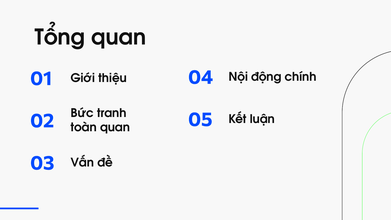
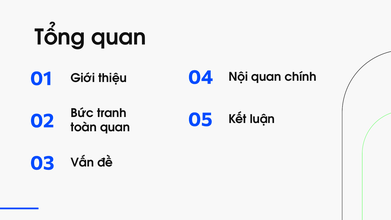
Nội động: động -> quan
